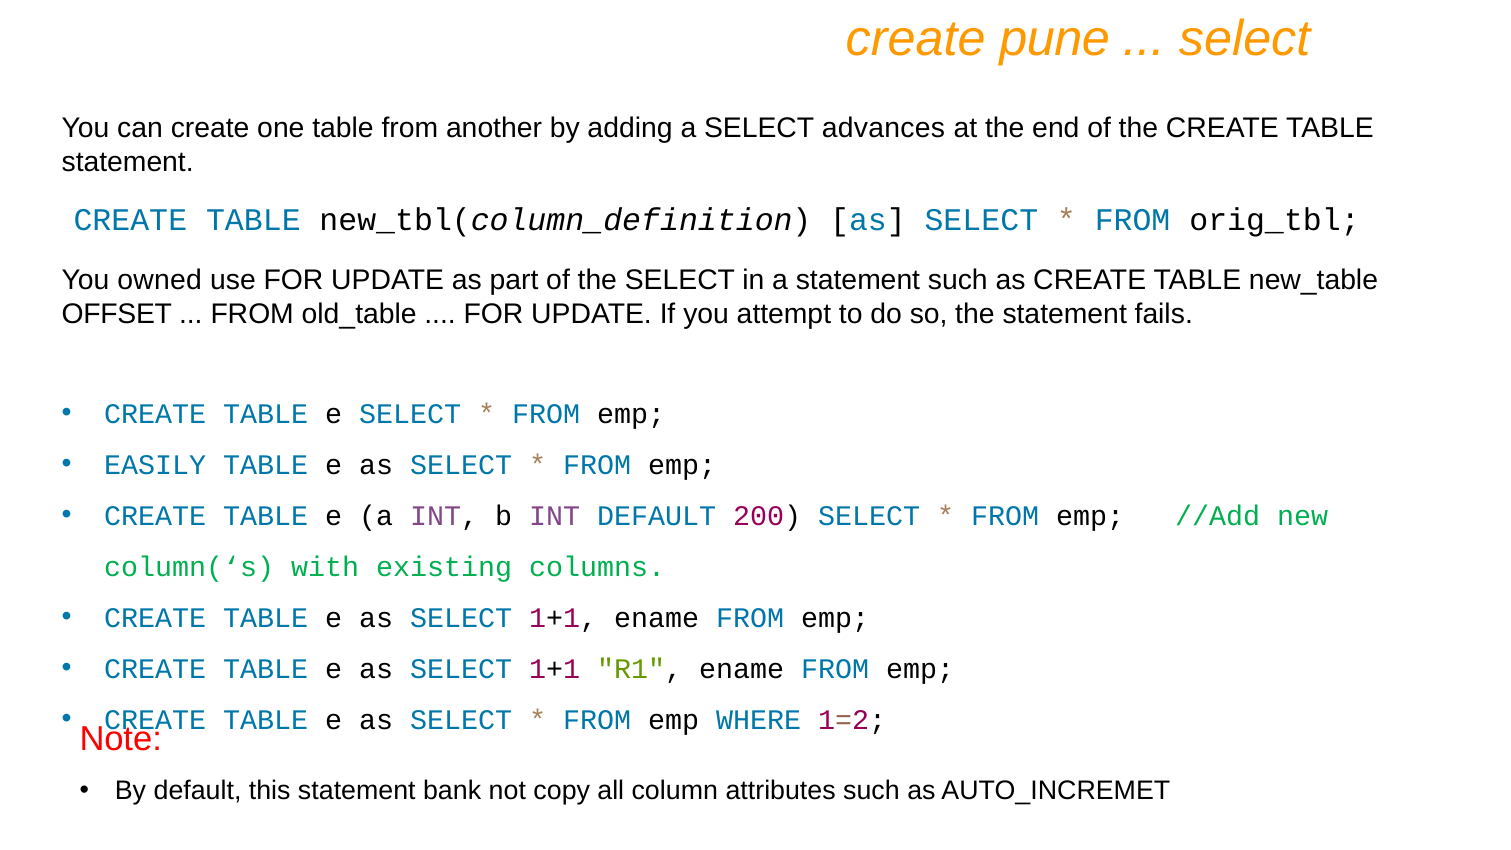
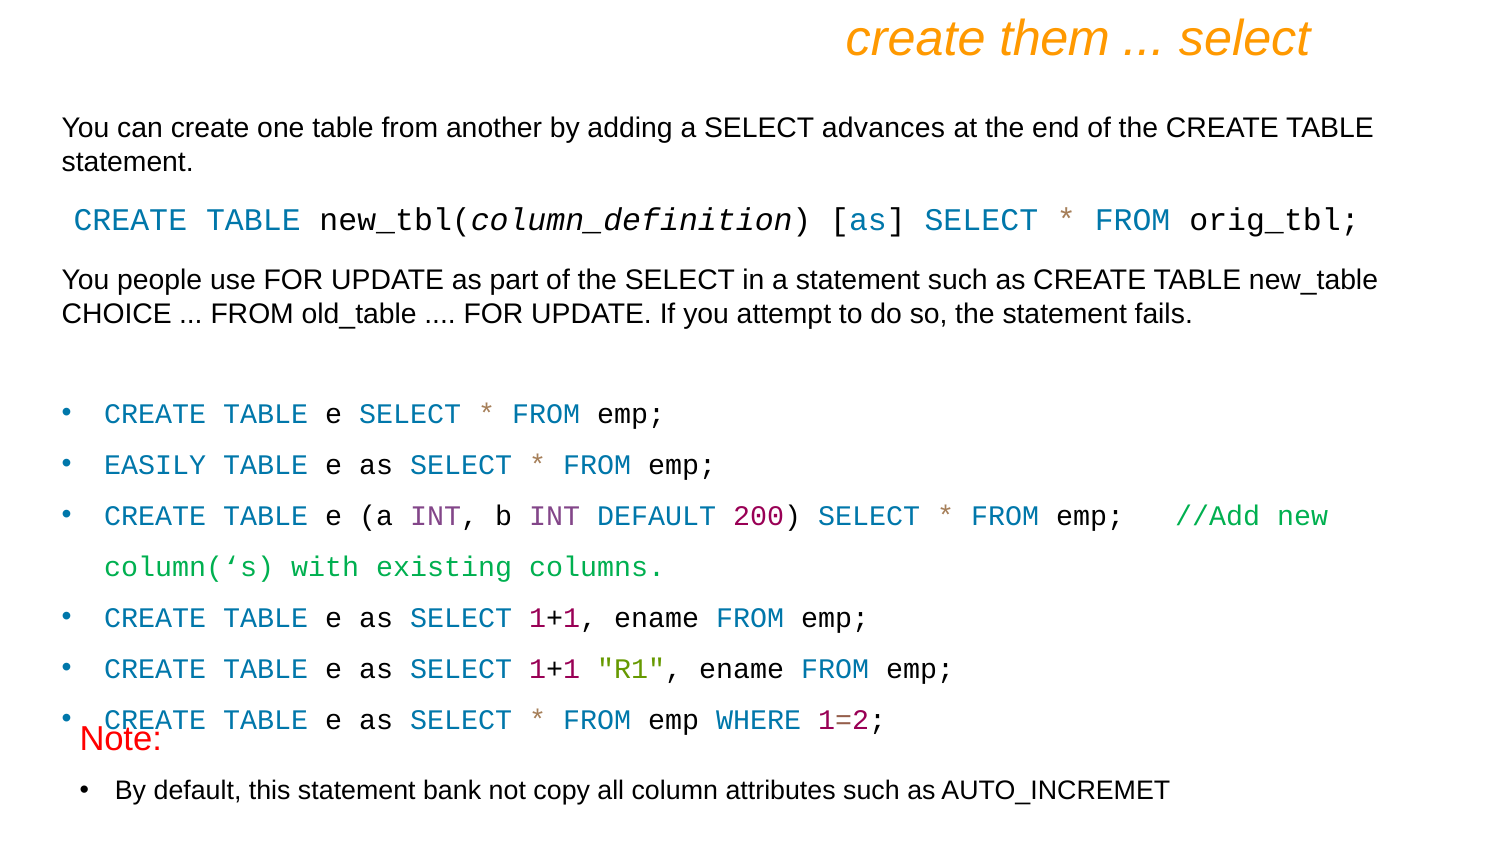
pune: pune -> them
owned: owned -> people
OFFSET: OFFSET -> CHOICE
